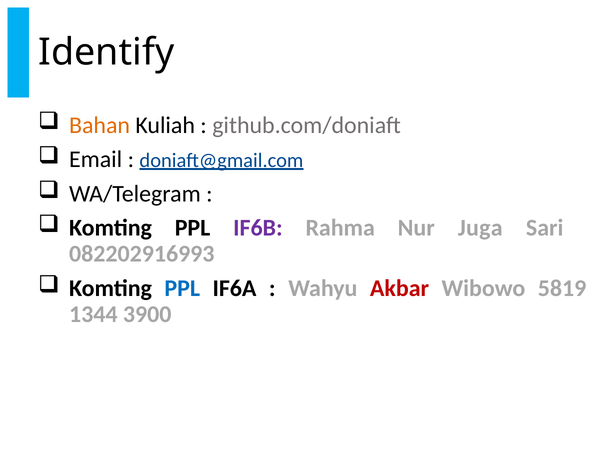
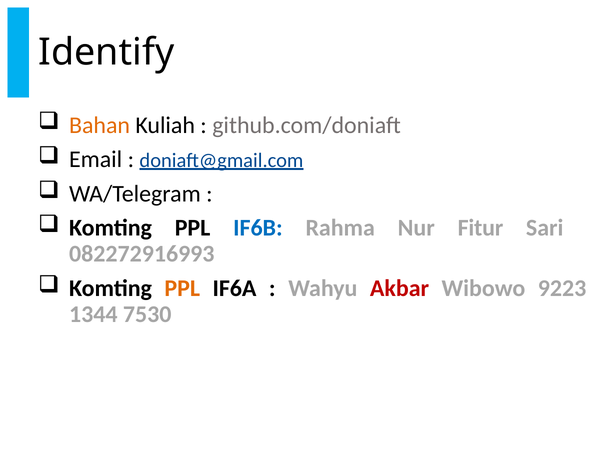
IF6B colour: purple -> blue
Juga: Juga -> Fitur
082202916993: 082202916993 -> 082272916993
PPL at (182, 288) colour: blue -> orange
5819: 5819 -> 9223
3900: 3900 -> 7530
